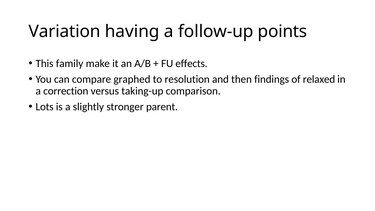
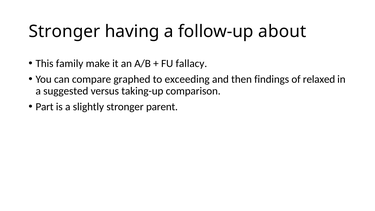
Variation at (65, 32): Variation -> Stronger
points: points -> about
effects: effects -> fallacy
resolution: resolution -> exceeding
correction: correction -> suggested
Lots: Lots -> Part
